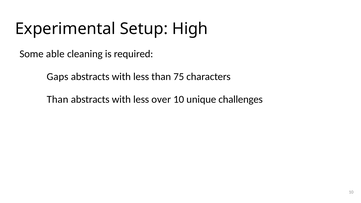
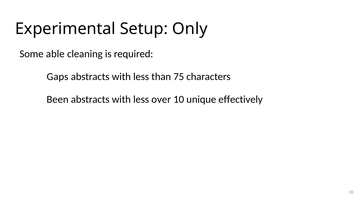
High: High -> Only
Than at (58, 99): Than -> Been
challenges: challenges -> effectively
